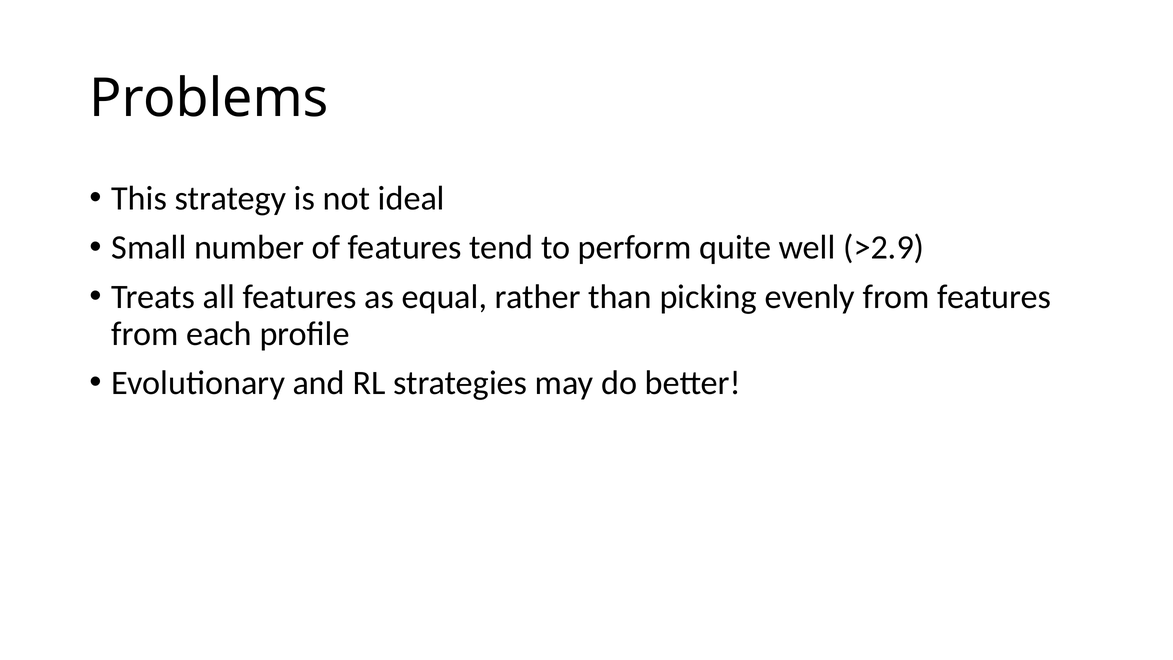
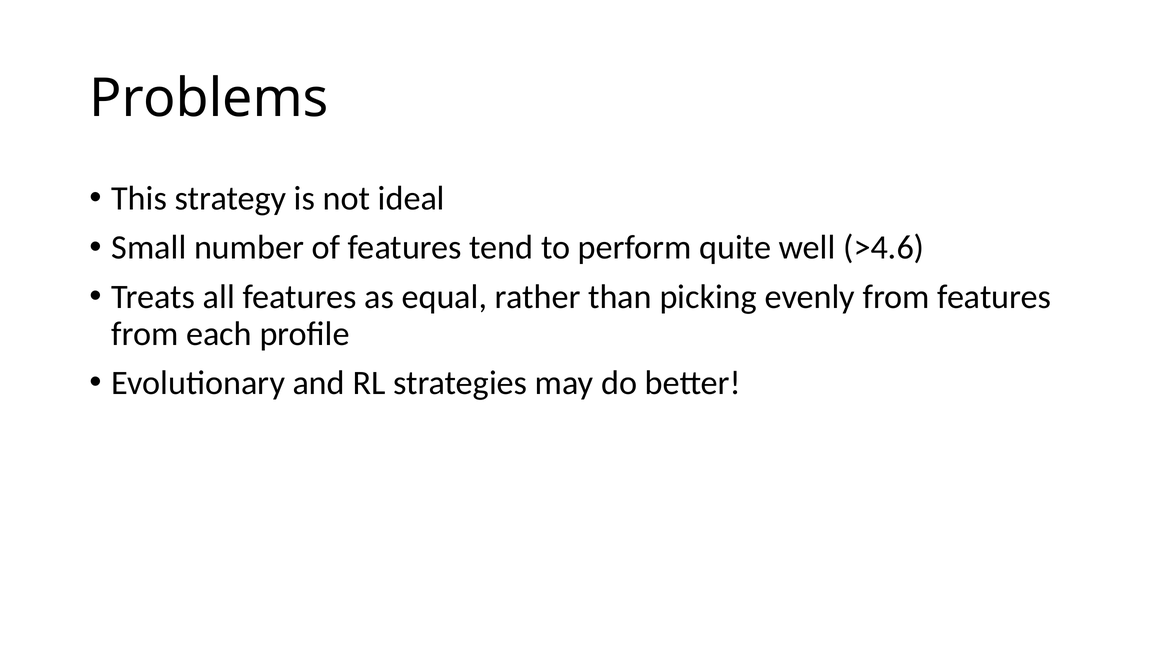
>2.9: >2.9 -> >4.6
